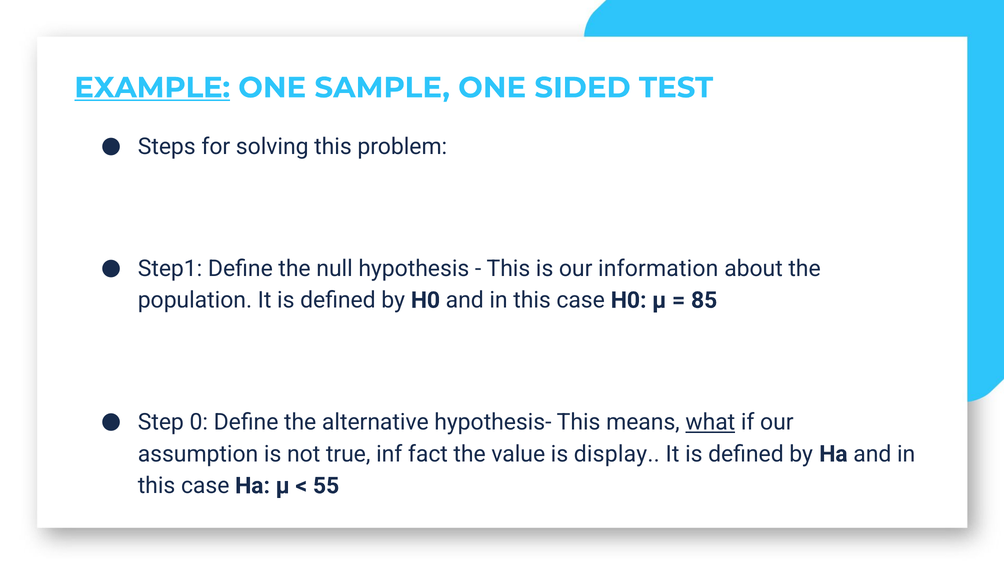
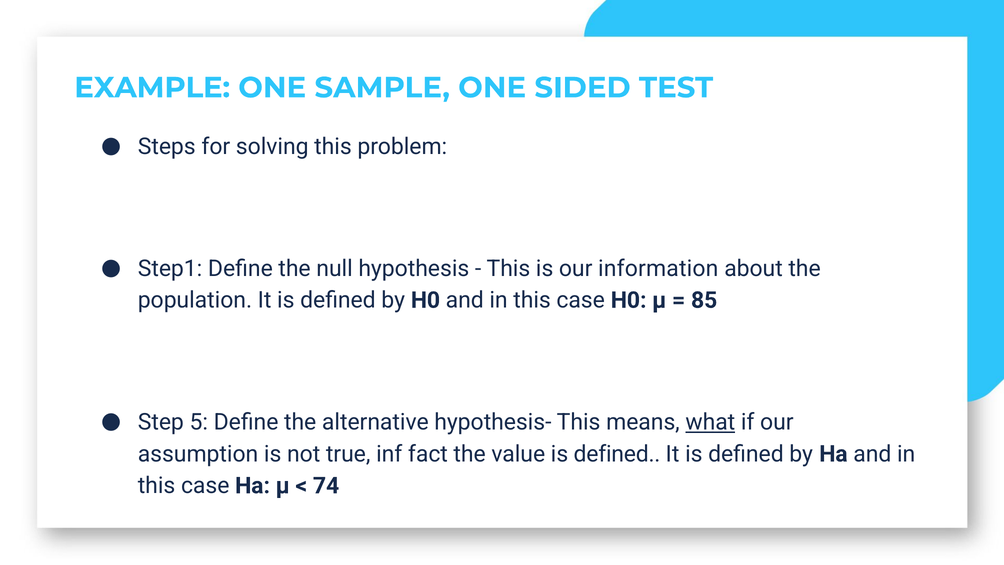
EXAMPLE underline: present -> none
0: 0 -> 5
value is display: display -> defined
55: 55 -> 74
